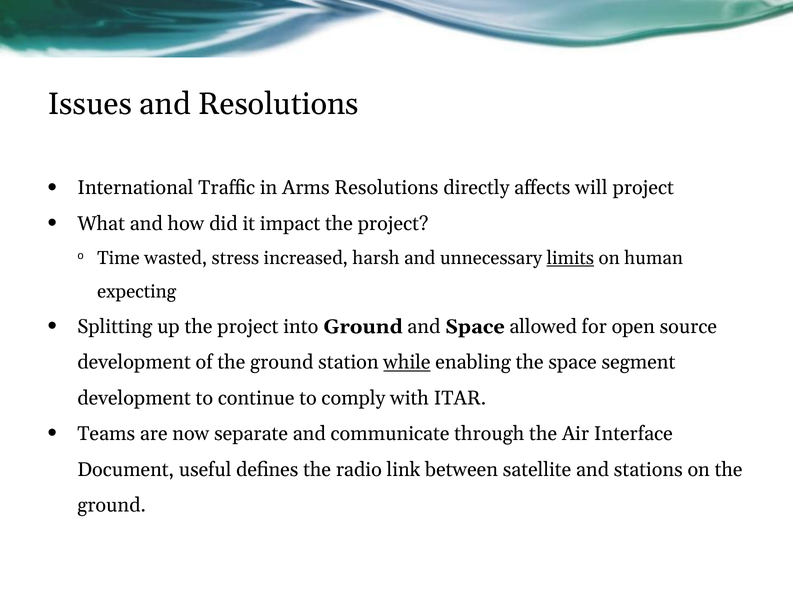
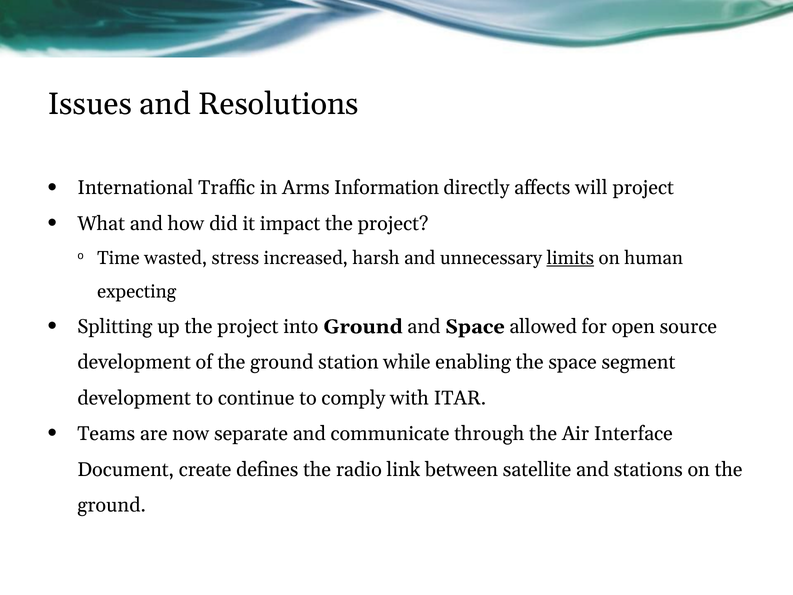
Arms Resolutions: Resolutions -> Information
while underline: present -> none
useful: useful -> create
